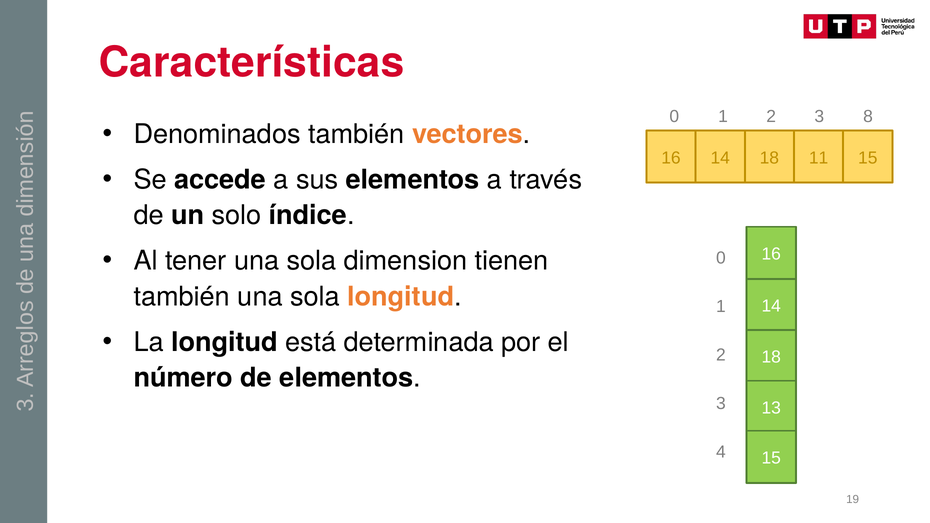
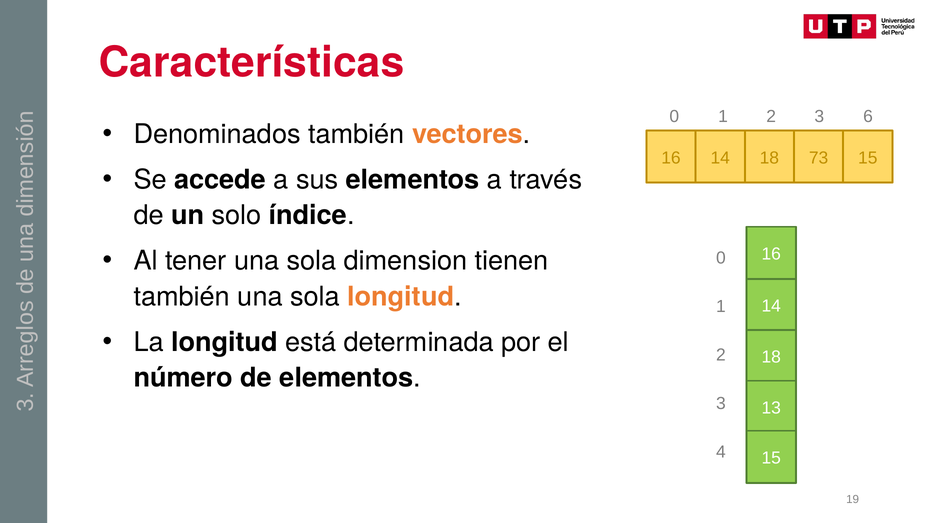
8: 8 -> 6
11: 11 -> 73
